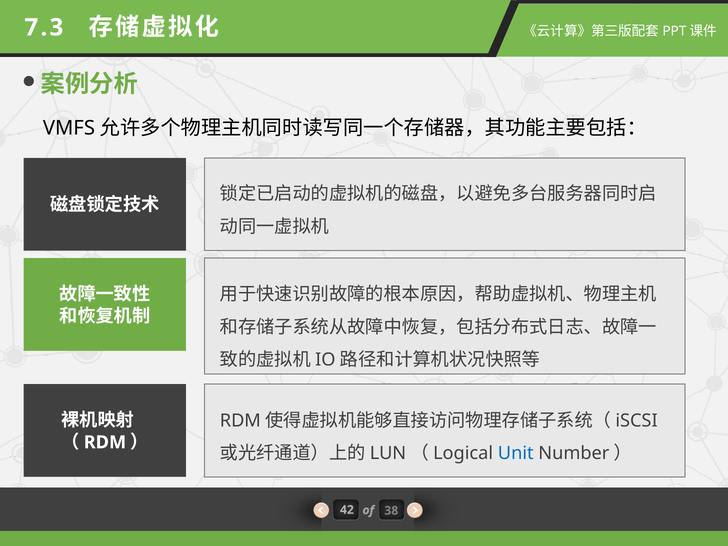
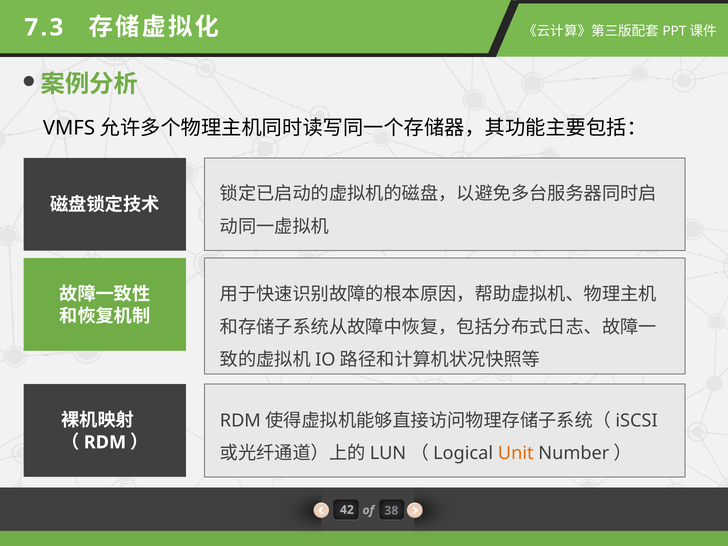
Unit colour: blue -> orange
